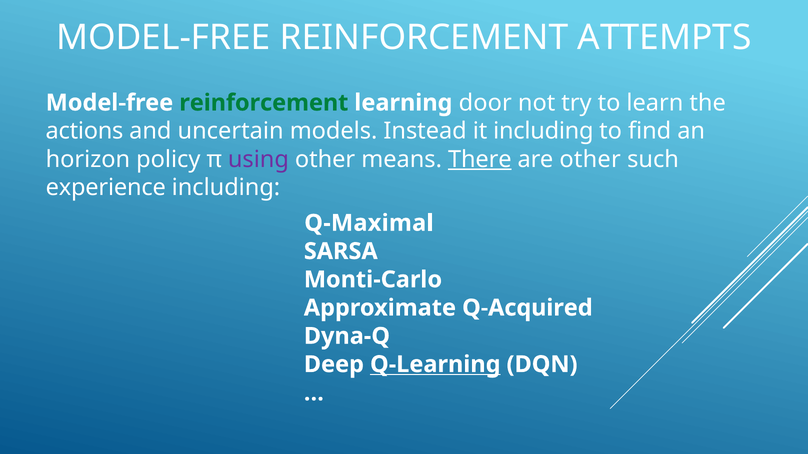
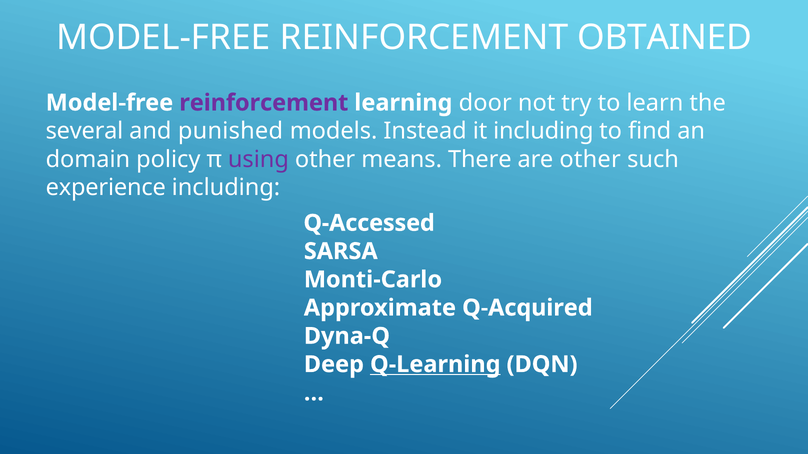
ATTEMPTS: ATTEMPTS -> OBTAINED
reinforcement at (264, 103) colour: green -> purple
actions: actions -> several
uncertain: uncertain -> punished
horizon: horizon -> domain
There underline: present -> none
Q-Maximal: Q-Maximal -> Q-Accessed
